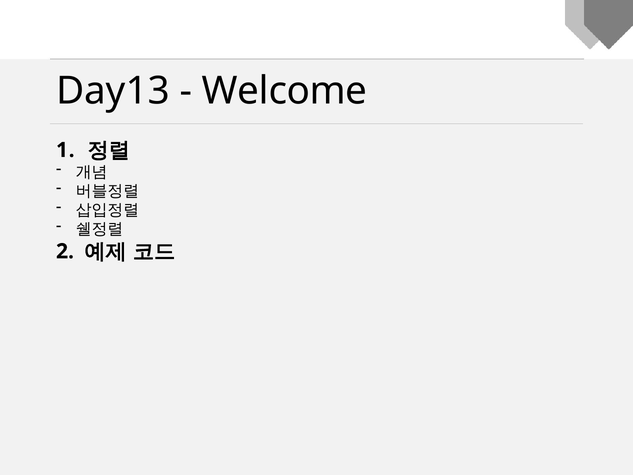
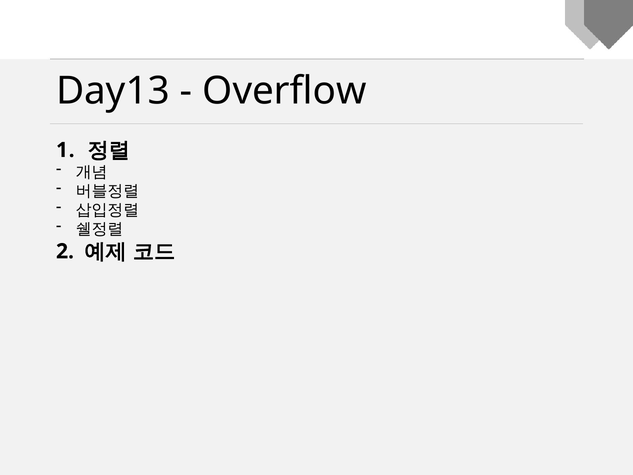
Welcome: Welcome -> Overflow
